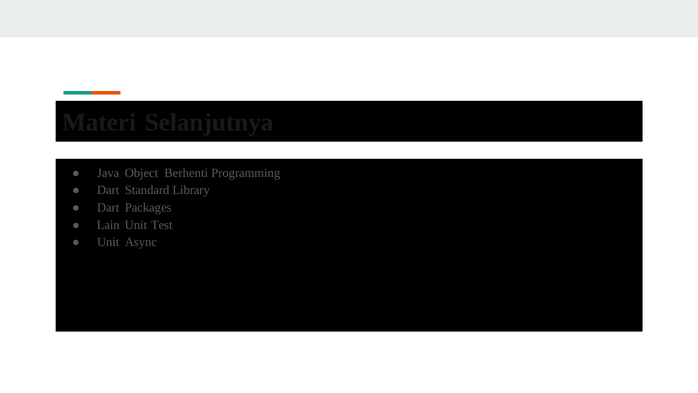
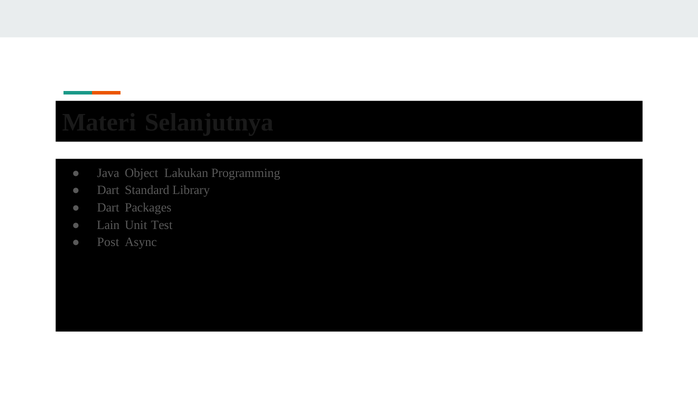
Berhenti: Berhenti -> Lakukan
Unit at (108, 242): Unit -> Post
